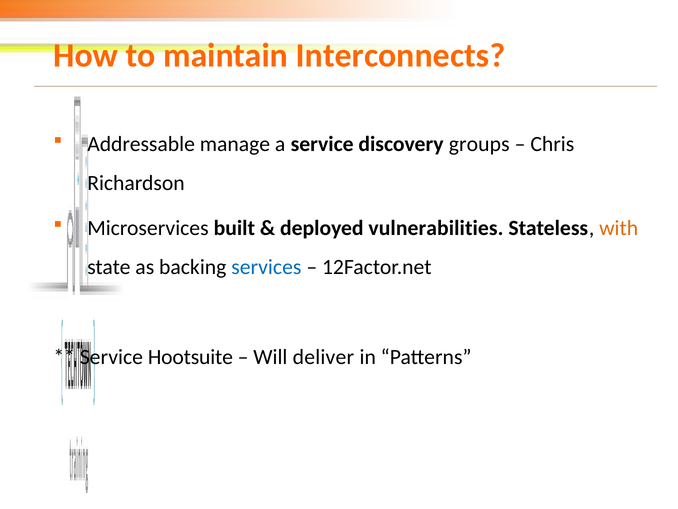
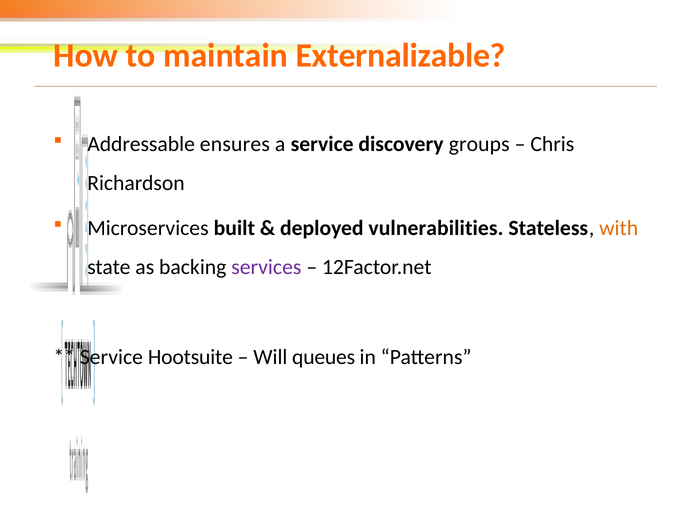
Interconnects: Interconnects -> Externalizable
manage: manage -> ensures
services colour: blue -> purple
deliver: deliver -> queues
